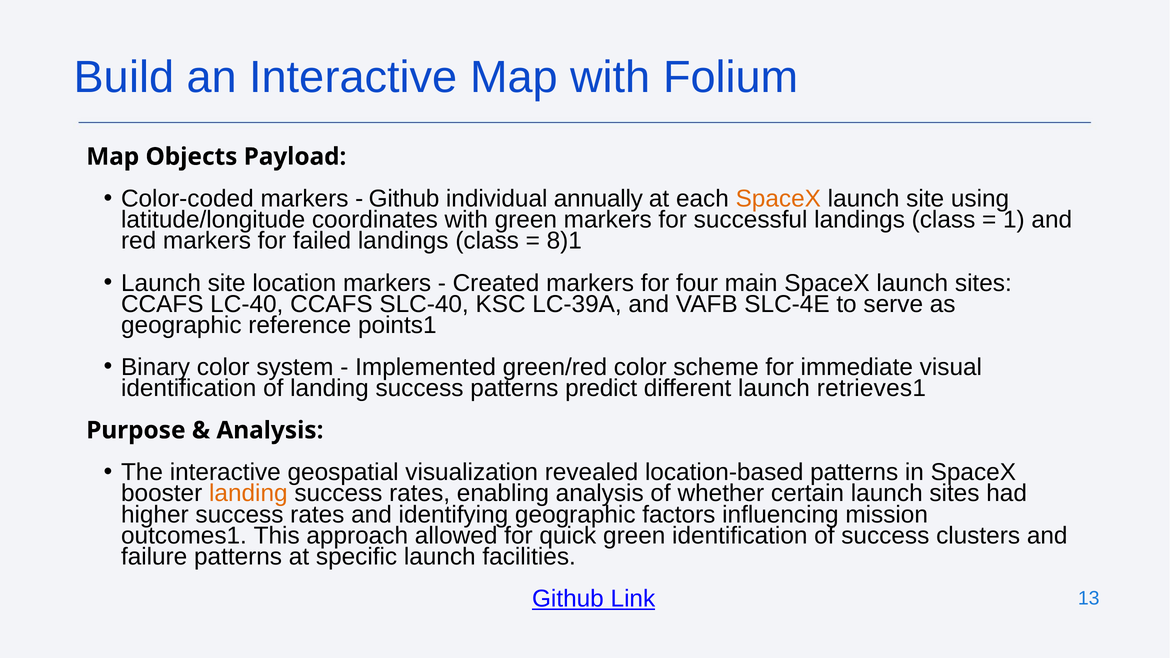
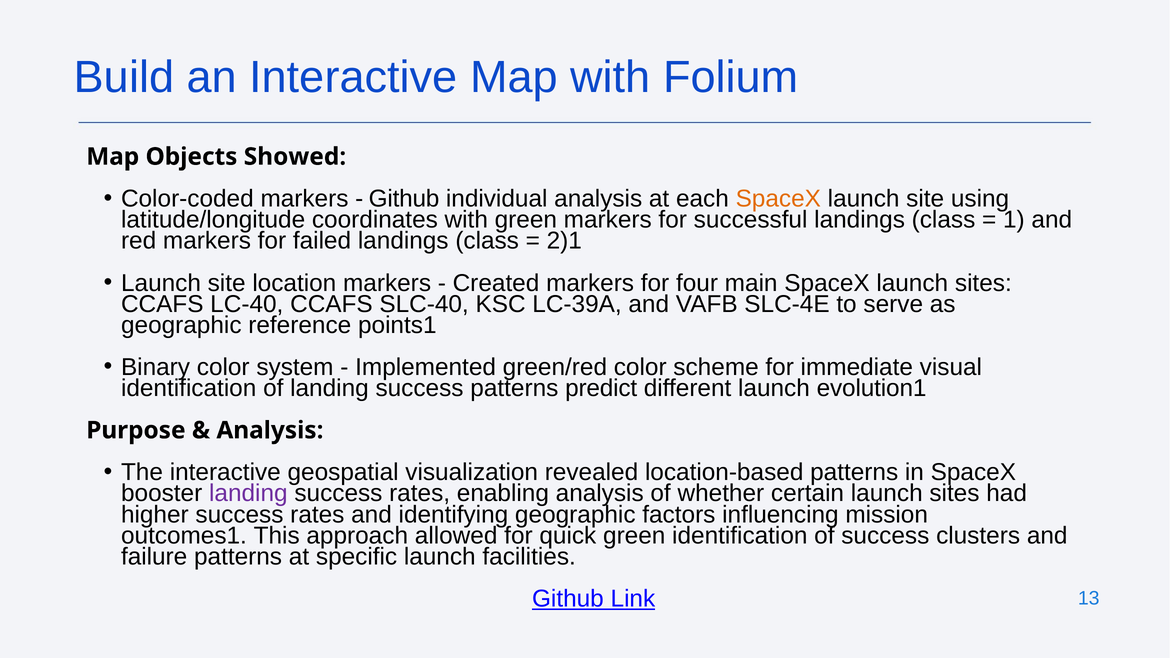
Payload: Payload -> Showed
individual annually: annually -> analysis
8)1: 8)1 -> 2)1
retrieves1: retrieves1 -> evolution1
landing at (248, 494) colour: orange -> purple
